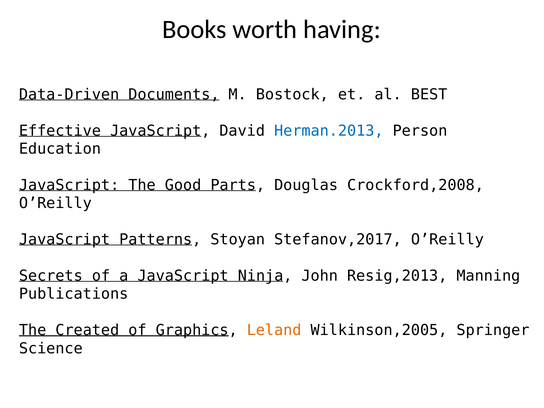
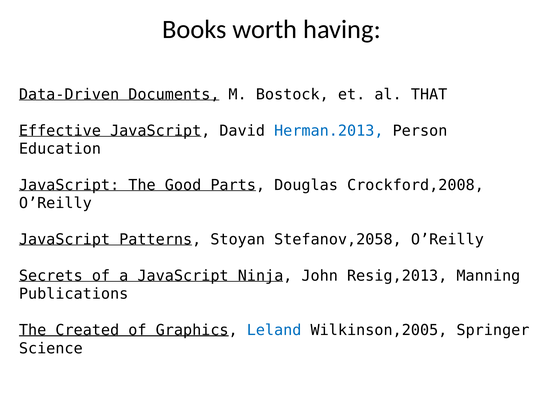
BEST: BEST -> THAT
Stefanov,2017: Stefanov,2017 -> Stefanov,2058
Leland colour: orange -> blue
